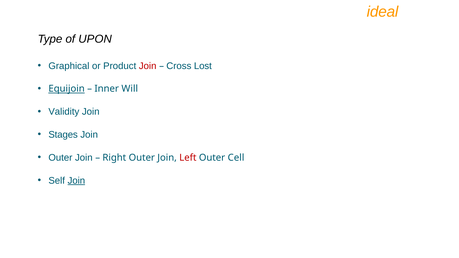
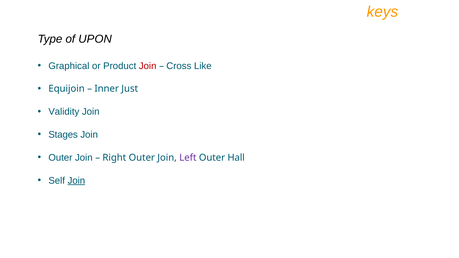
ideal: ideal -> keys
Lost: Lost -> Like
Equijoin underline: present -> none
Will: Will -> Just
Left colour: red -> purple
Cell: Cell -> Hall
